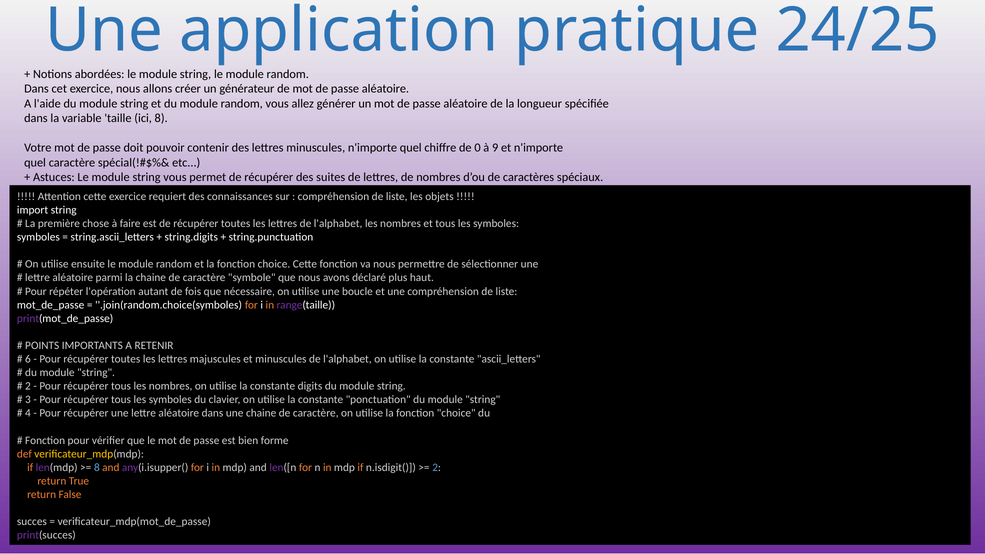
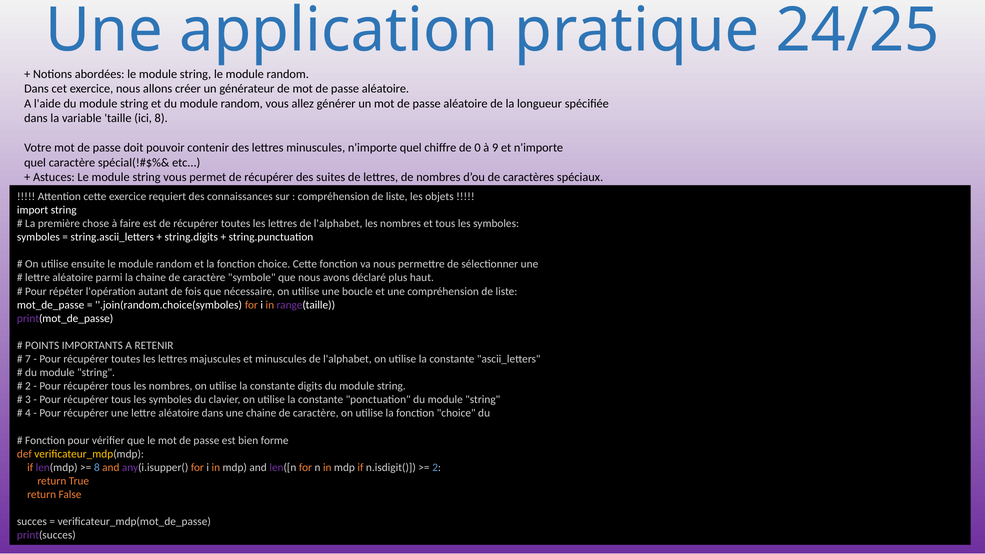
6: 6 -> 7
